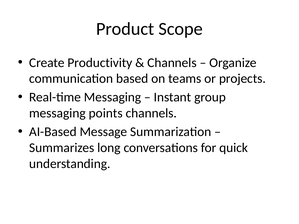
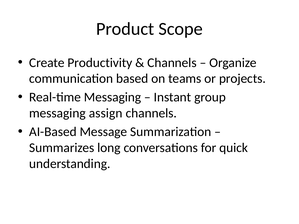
points: points -> assign
